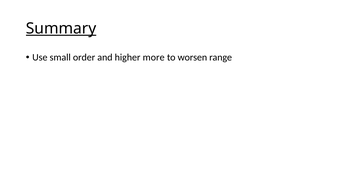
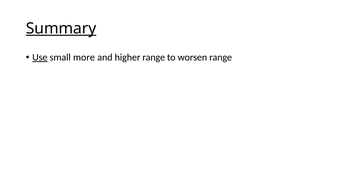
Use underline: none -> present
order: order -> more
higher more: more -> range
